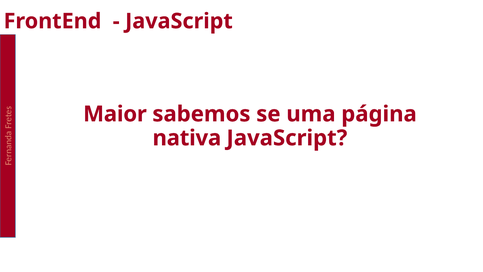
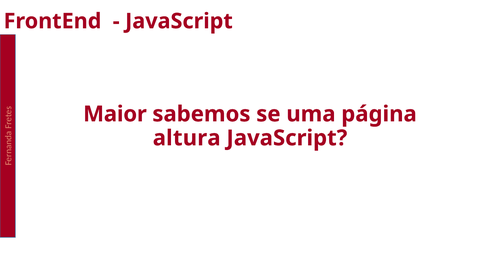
nativa: nativa -> altura
